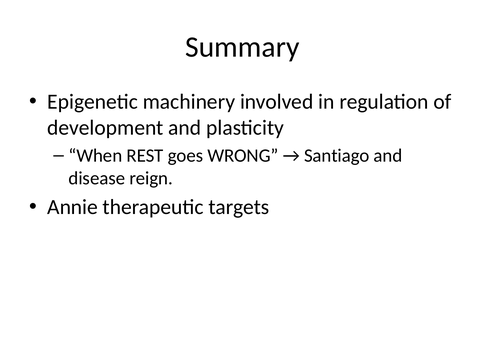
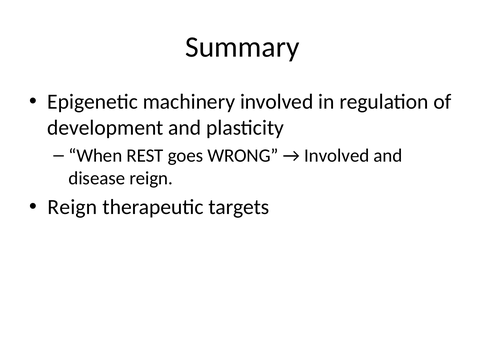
Santiago at (337, 155): Santiago -> Involved
Annie at (73, 207): Annie -> Reign
